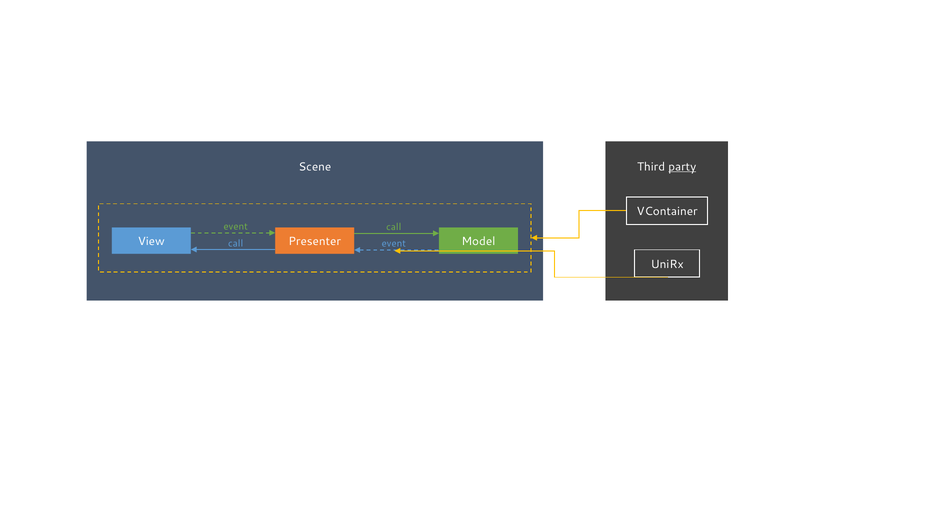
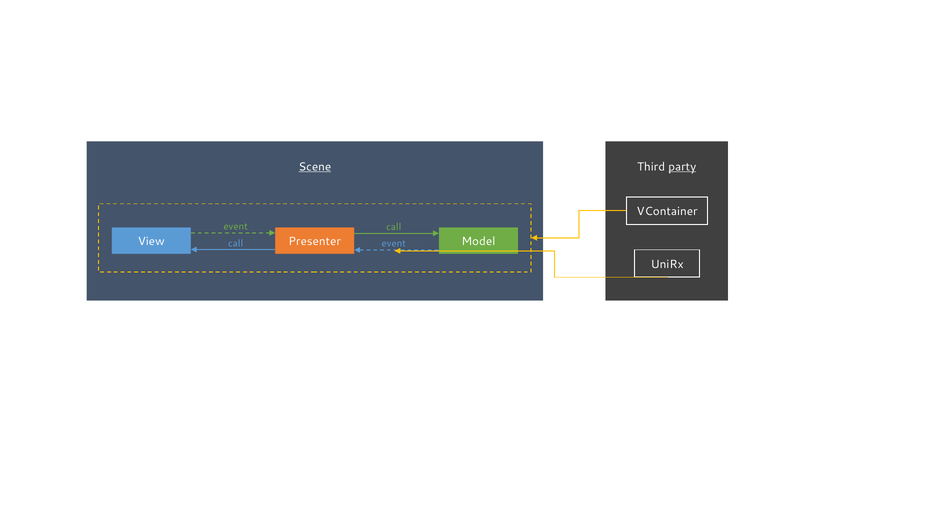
Scene underline: none -> present
